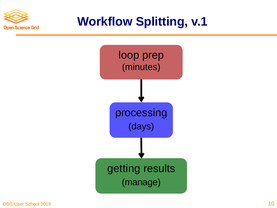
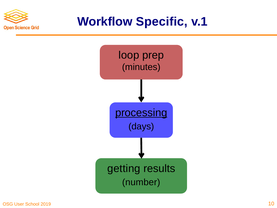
Splitting: Splitting -> Specific
processing underline: none -> present
manage: manage -> number
